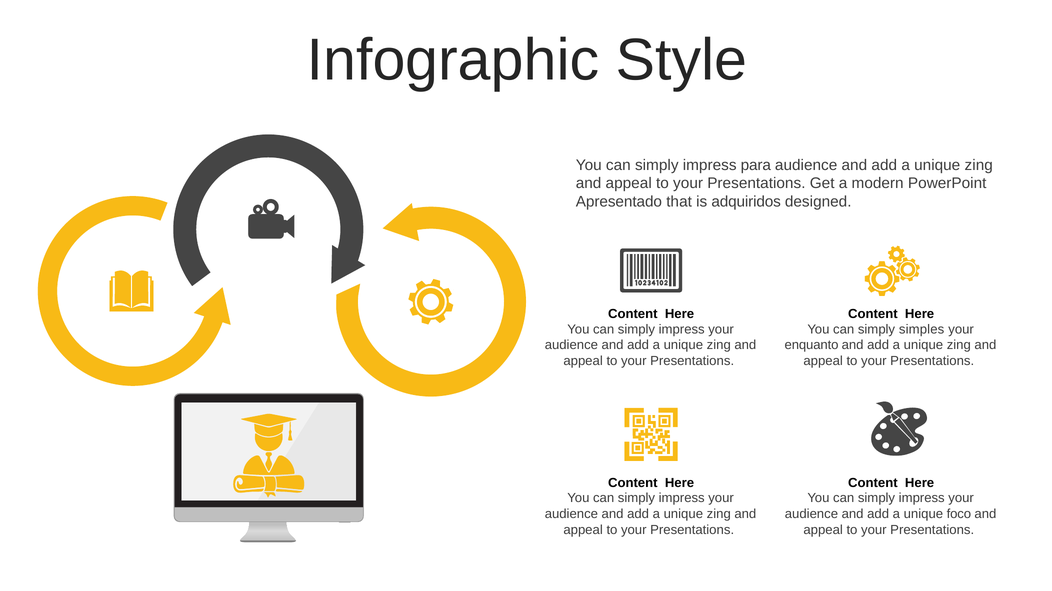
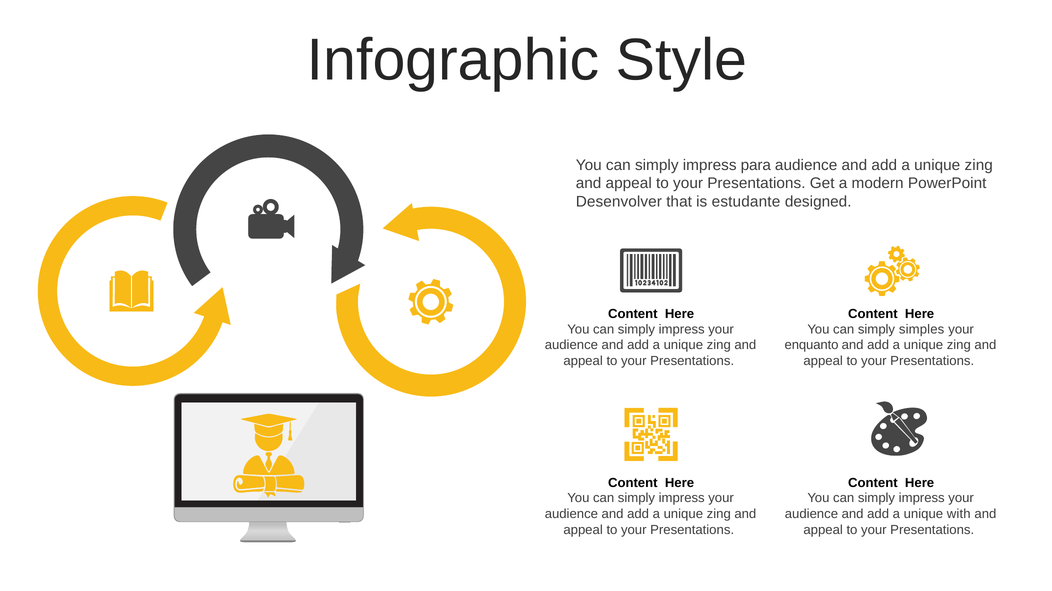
Apresentado: Apresentado -> Desenvolver
adquiridos: adquiridos -> estudante
foco: foco -> with
